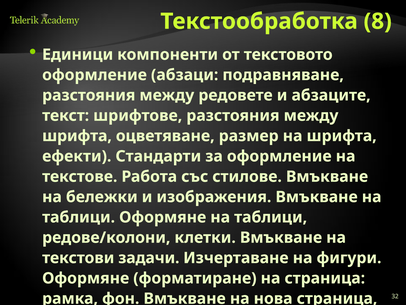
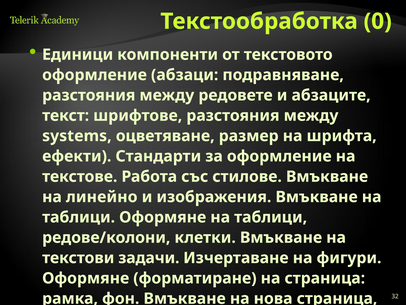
8: 8 -> 0
шрифта at (77, 136): шрифта -> systems
бележки: бележки -> линейно
